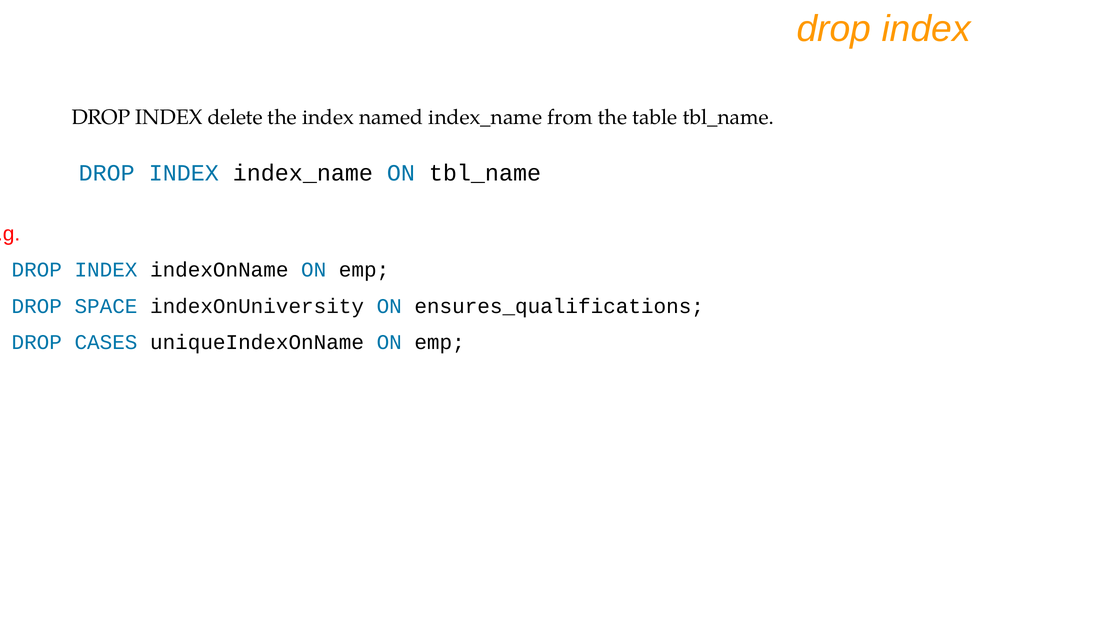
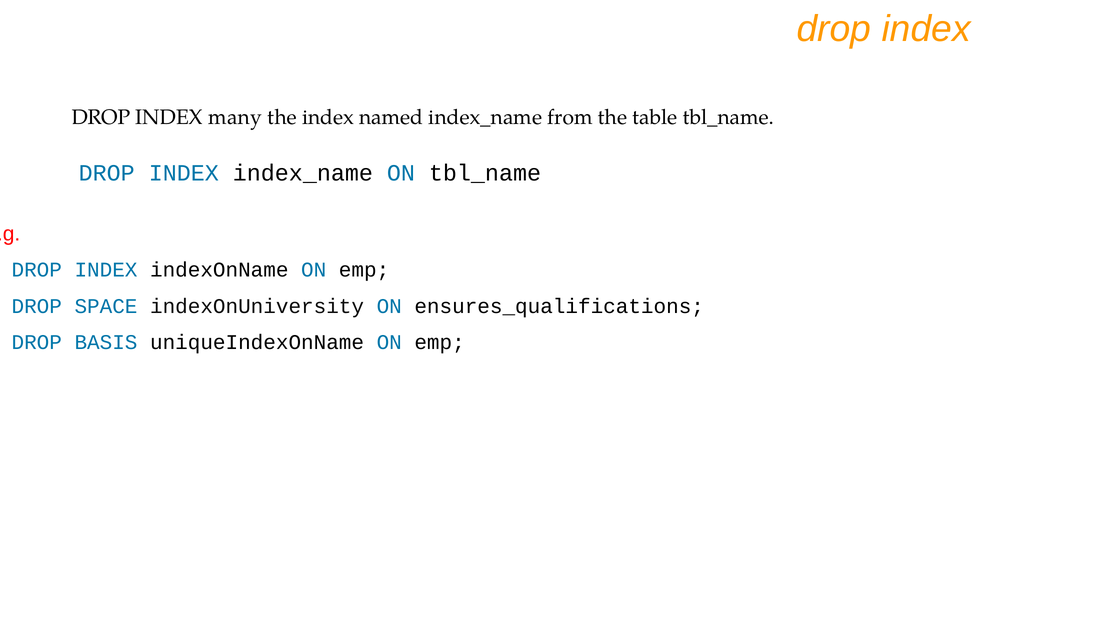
delete: delete -> many
CASES: CASES -> BASIS
